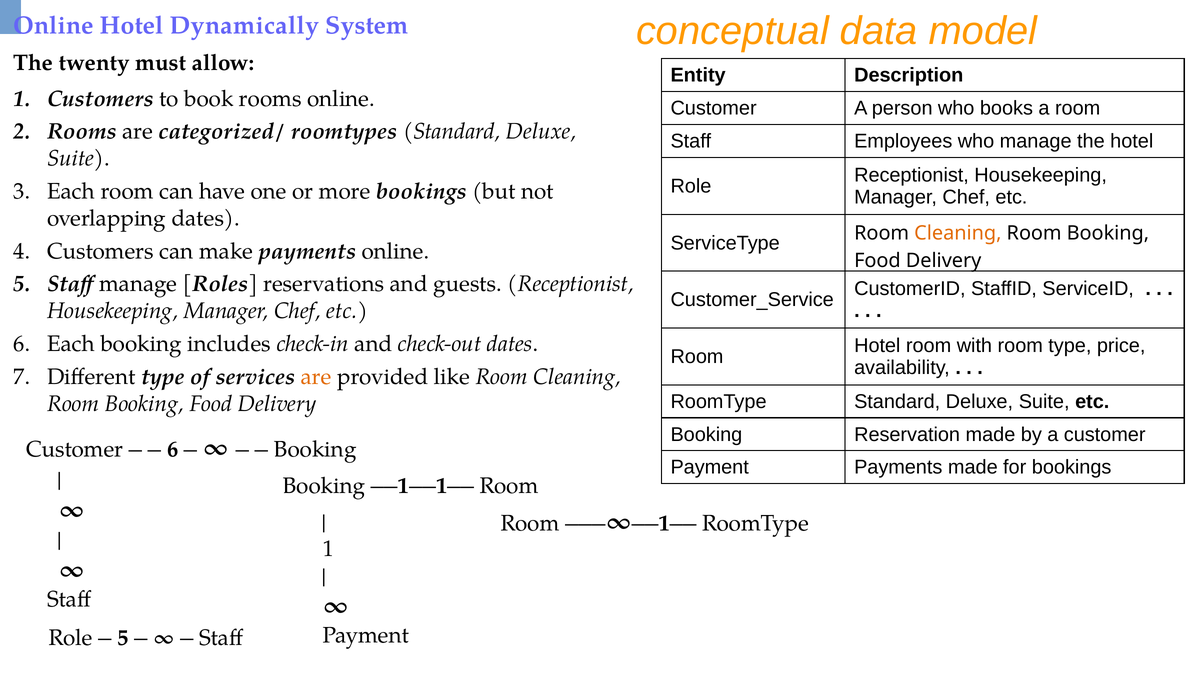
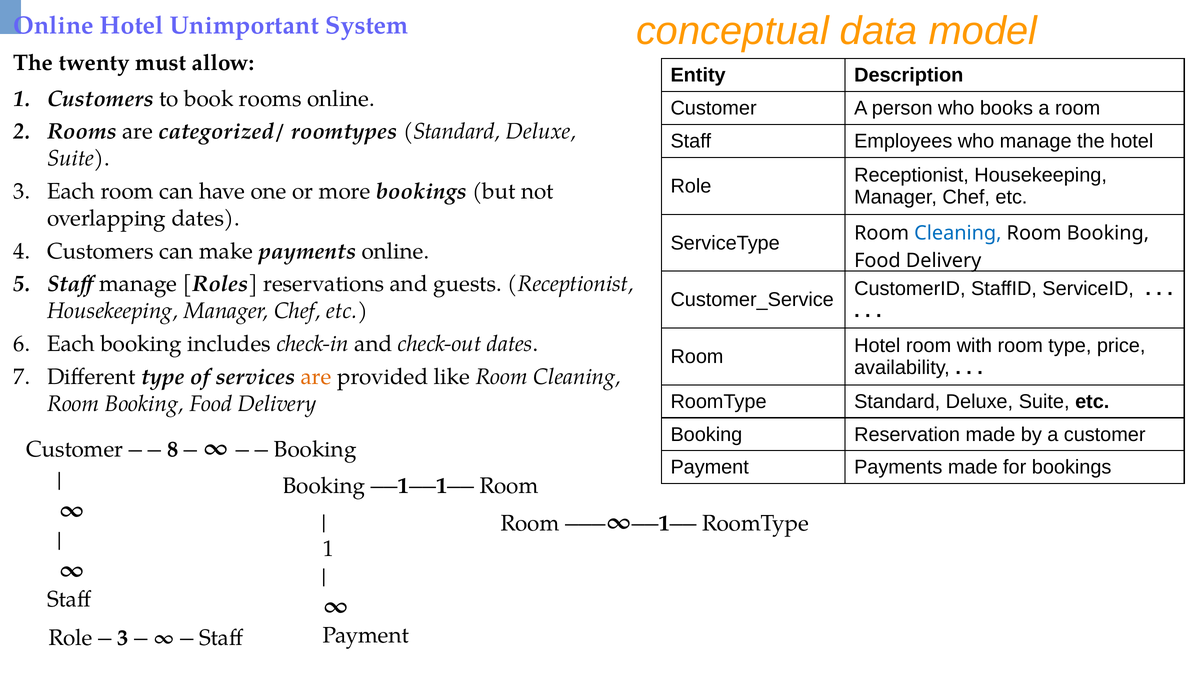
Dynamically: Dynamically -> Unimportant
Cleaning at (958, 233) colour: orange -> blue
6 at (173, 449): 6 -> 8
5 at (123, 637): 5 -> 3
